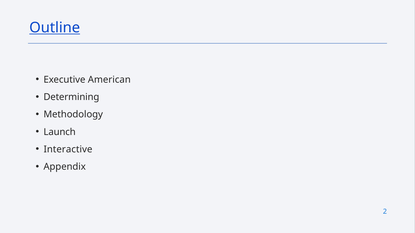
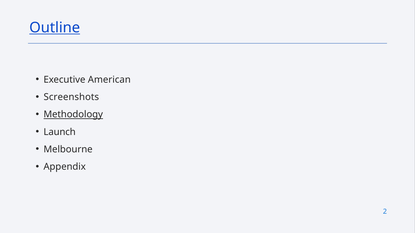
Determining: Determining -> Screenshots
Methodology underline: none -> present
Interactive: Interactive -> Melbourne
